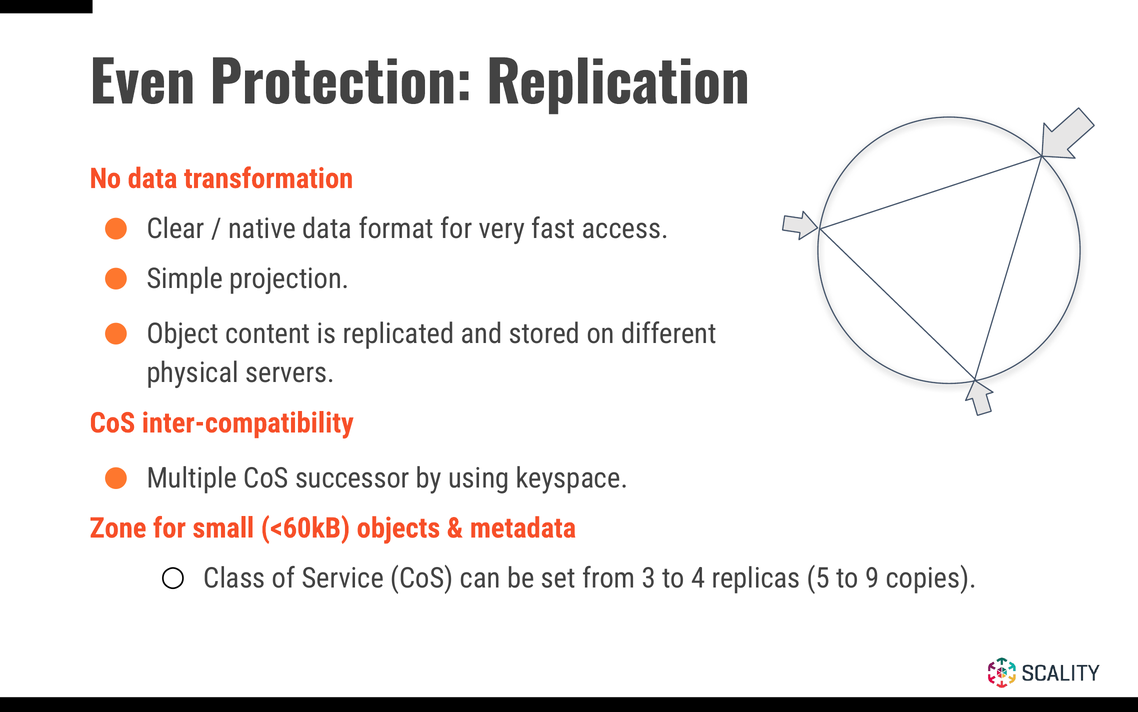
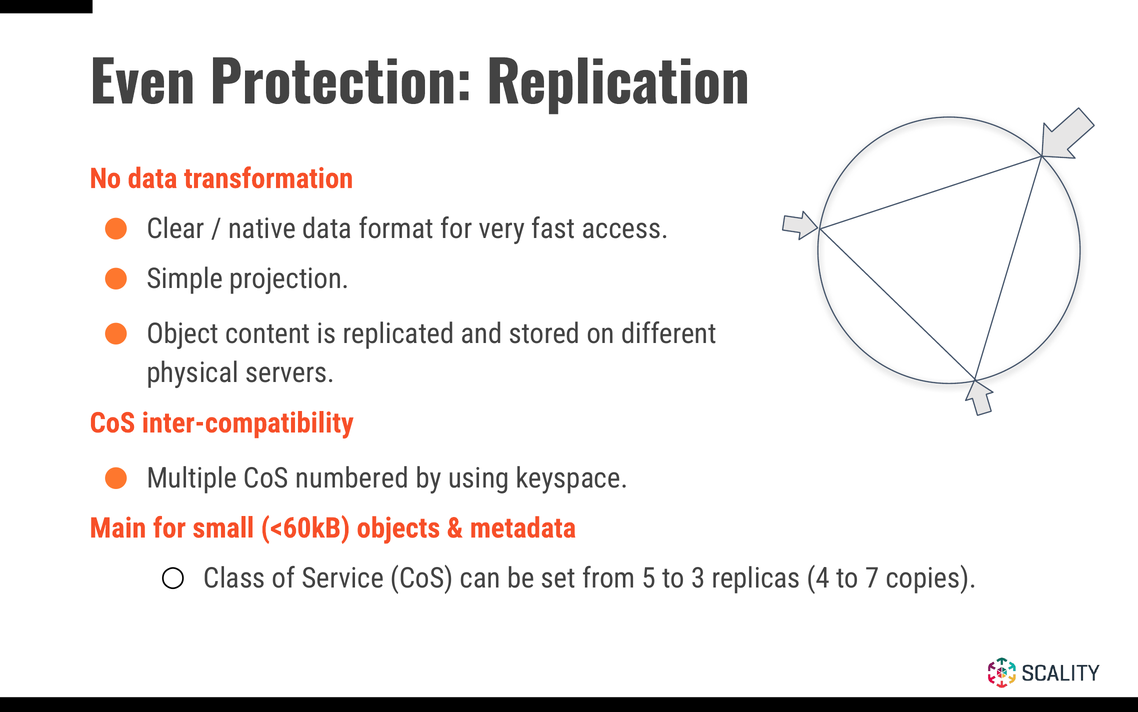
successor: successor -> numbered
Zone: Zone -> Main
3: 3 -> 5
4: 4 -> 3
5: 5 -> 4
9: 9 -> 7
